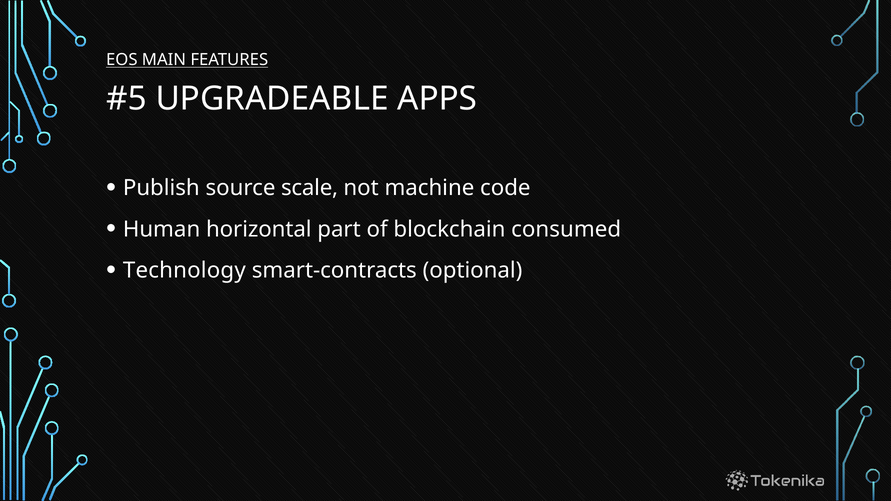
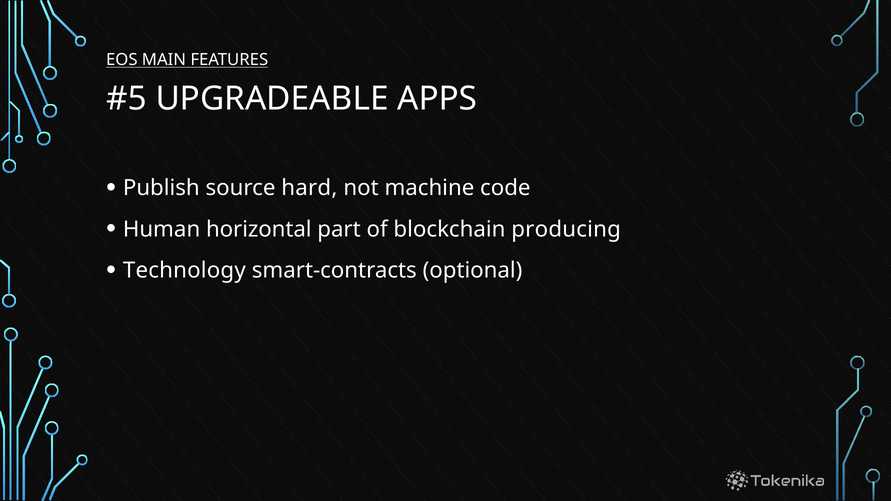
scale: scale -> hard
consumed: consumed -> producing
